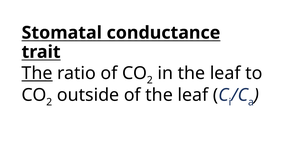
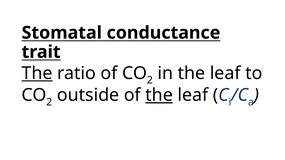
the at (159, 95) underline: none -> present
